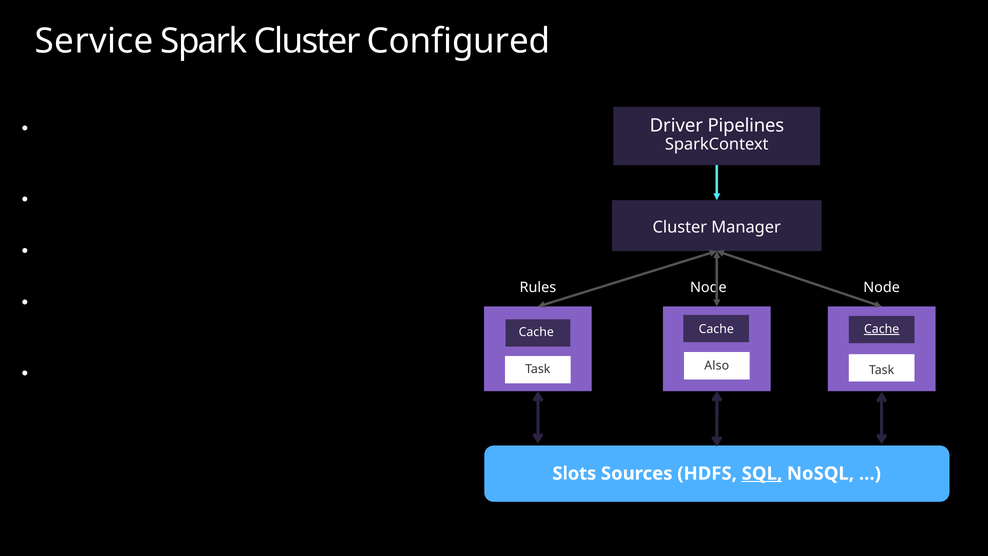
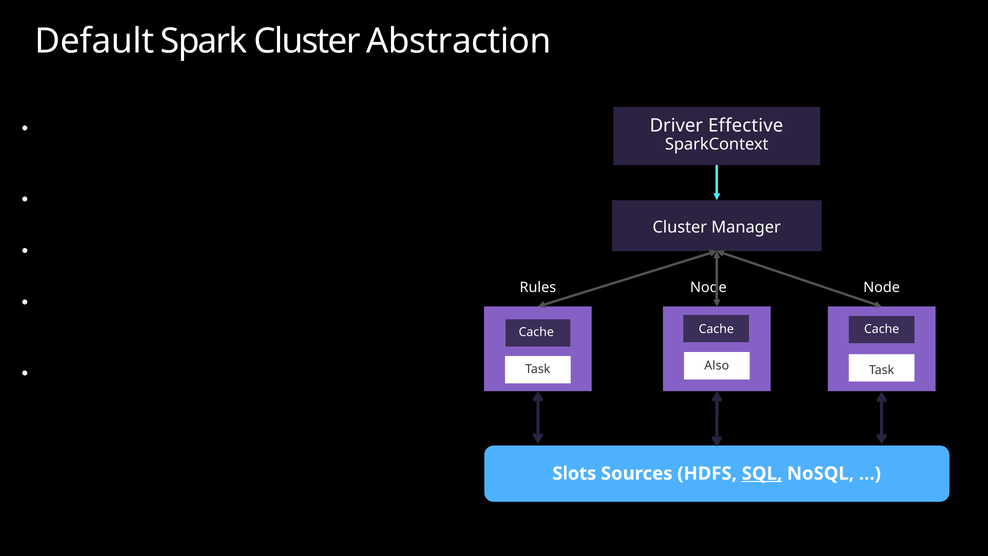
Service: Service -> Default
Configured: Configured -> Abstraction
Pipelines: Pipelines -> Effective
Cache at (882, 329) underline: present -> none
